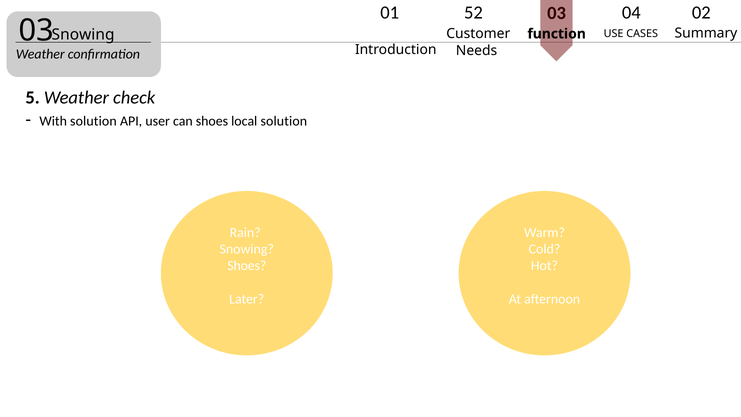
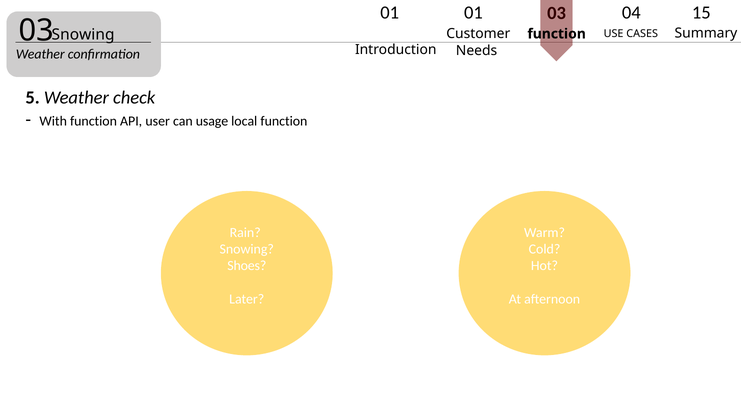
01 52: 52 -> 01
02: 02 -> 15
With solution: solution -> function
can shoes: shoes -> usage
local solution: solution -> function
